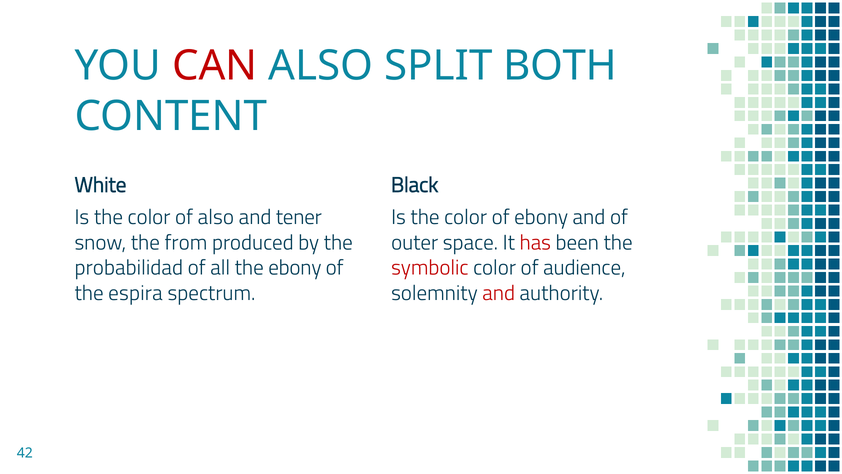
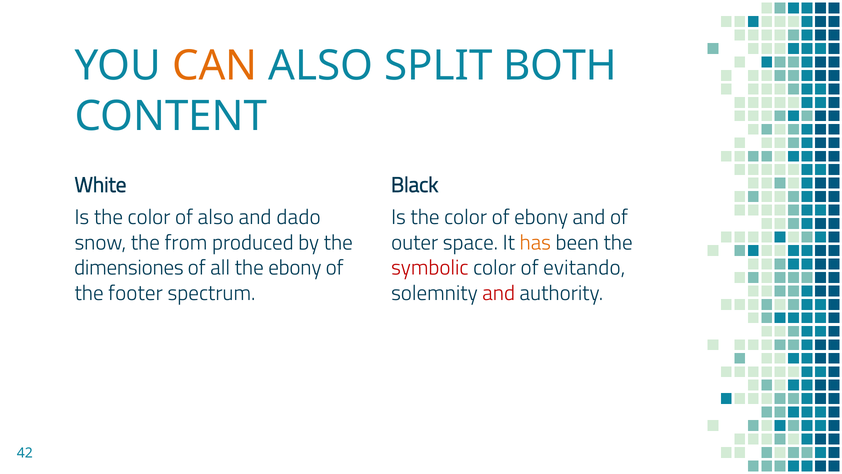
CAN colour: red -> orange
tener: tener -> dado
has colour: red -> orange
probabilidad: probabilidad -> dimensiones
audience: audience -> evitando
espira: espira -> footer
